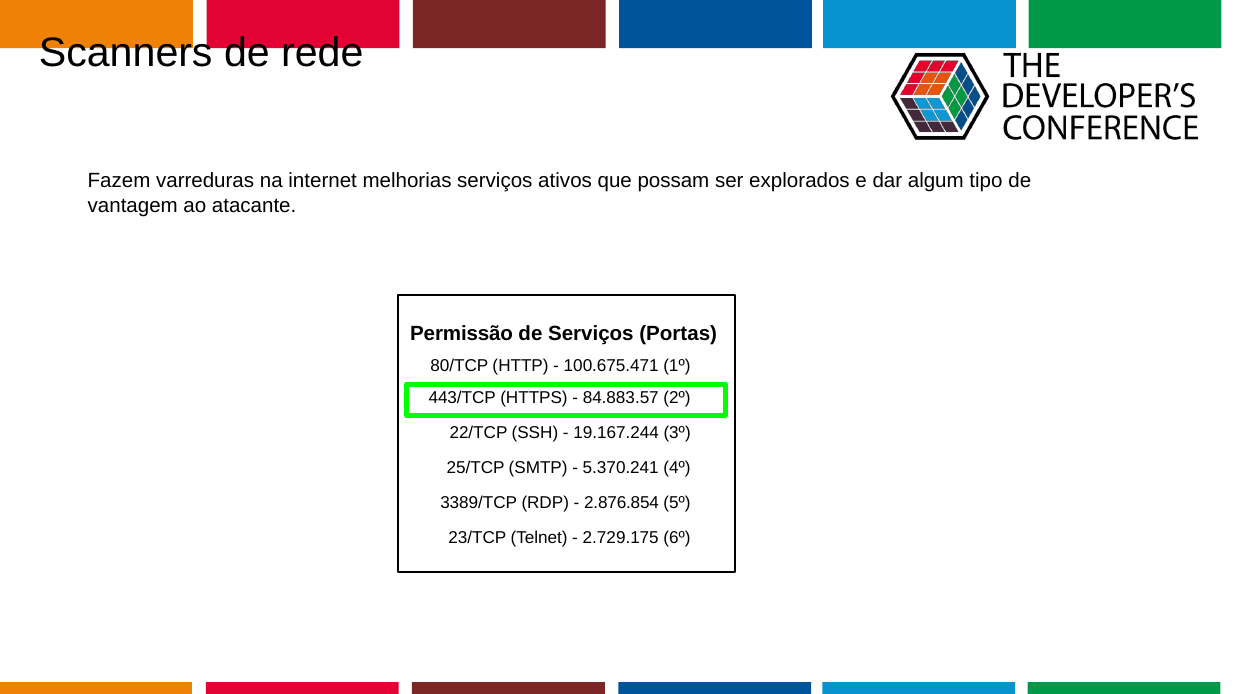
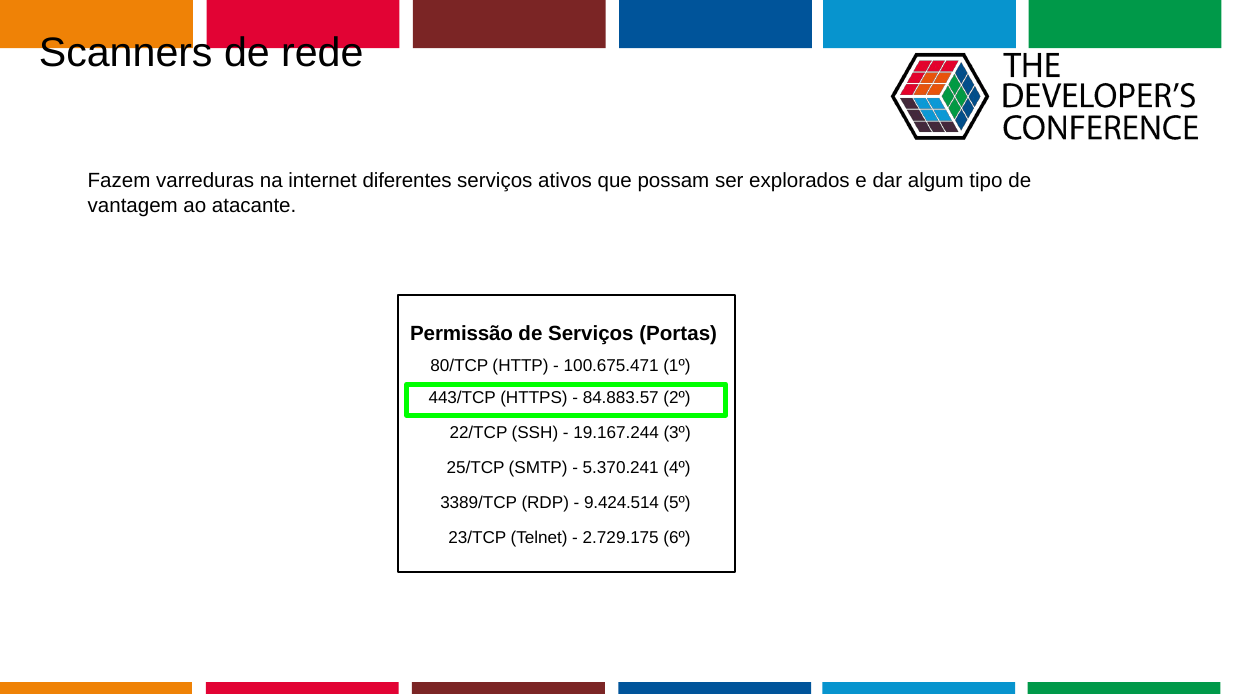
melhorias: melhorias -> diferentes
2.876.854: 2.876.854 -> 9.424.514
